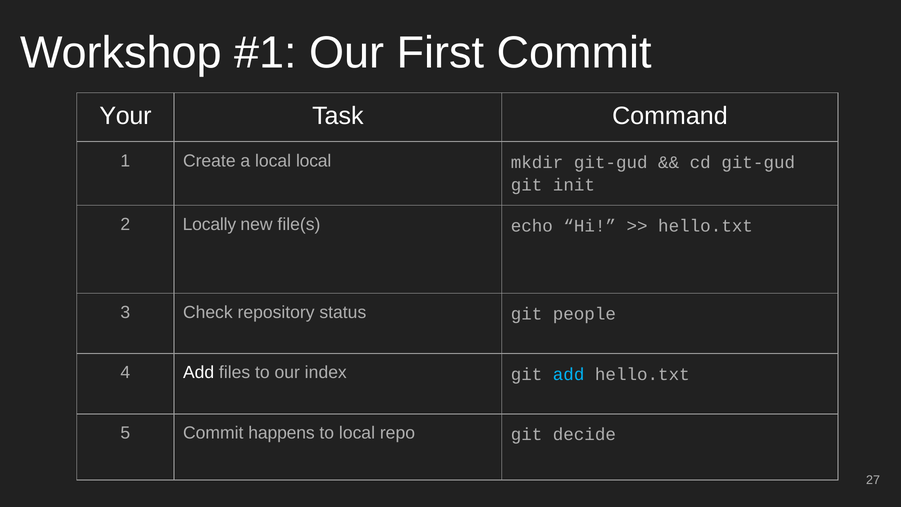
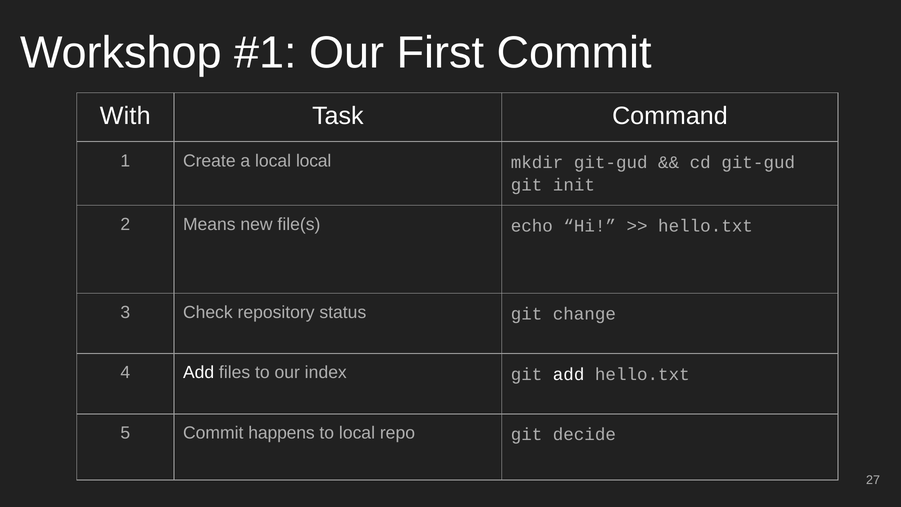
Your: Your -> With
Locally: Locally -> Means
people: people -> change
add at (569, 374) colour: light blue -> white
